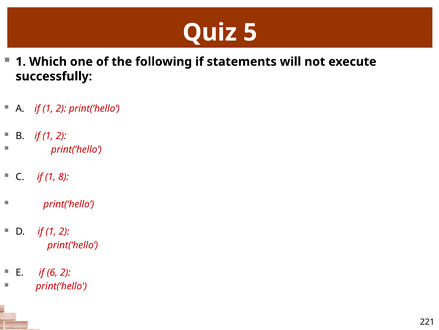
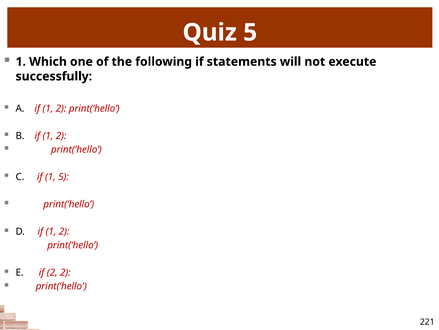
1 8: 8 -> 5
if 6: 6 -> 2
